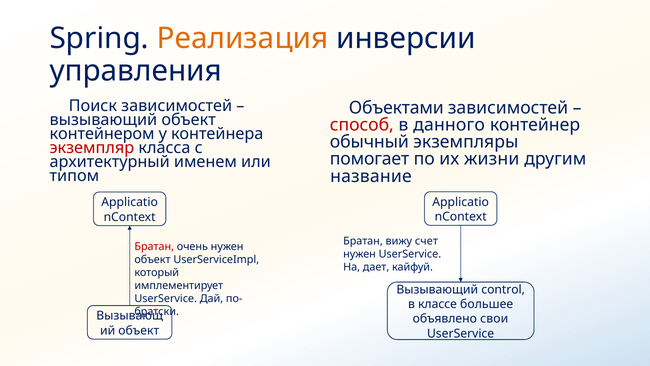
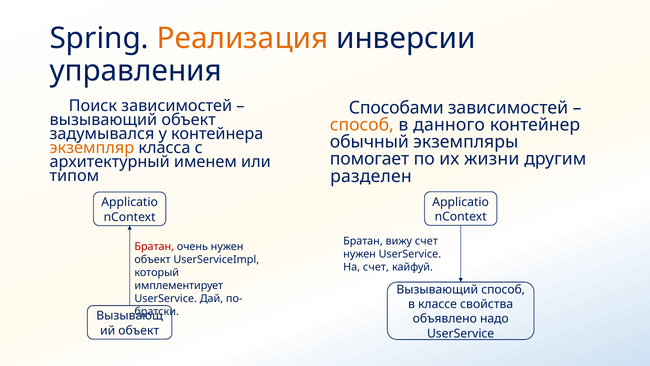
Объектами: Объектами -> Способами
способ at (362, 125) colour: red -> orange
контейнером: контейнером -> задумывался
экземпляр colour: red -> orange
название: название -> разделен
На дает: дает -> счет
Вызывающий control: control -> способ
большее: большее -> свойства
свои: свои -> надо
